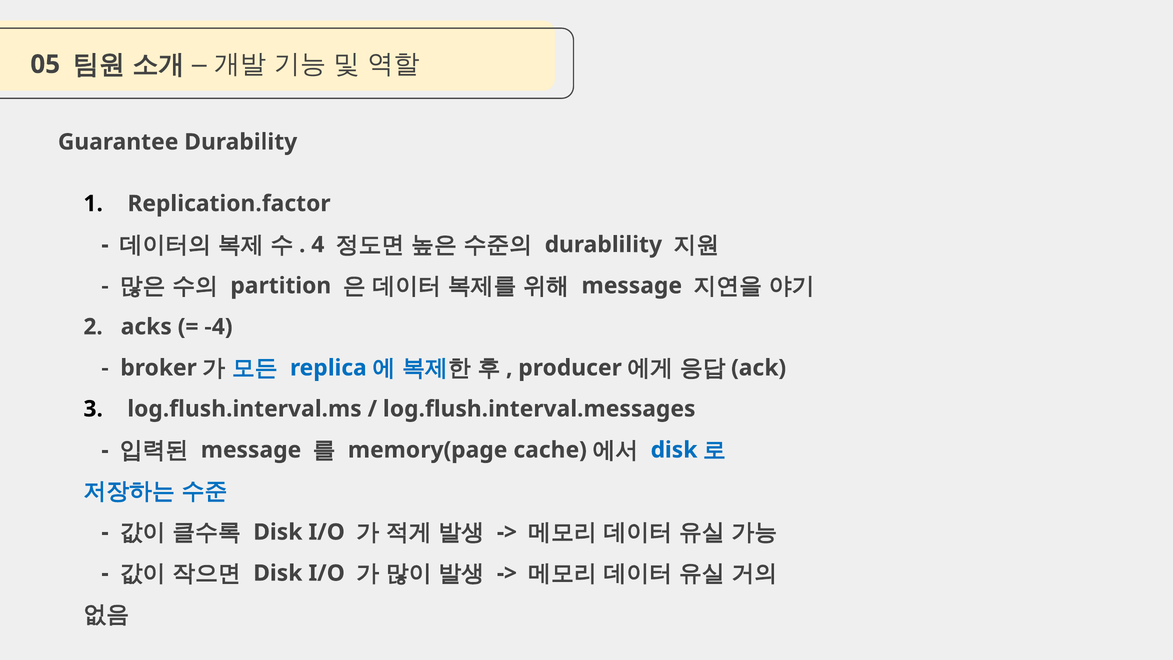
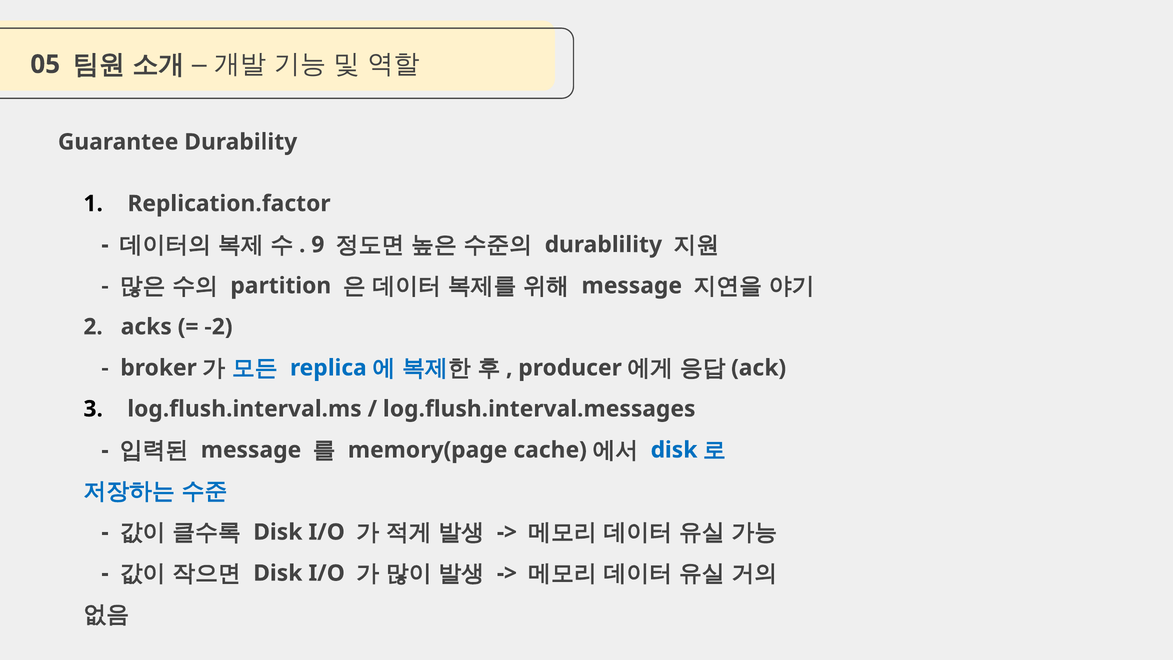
4: 4 -> 9
-4: -4 -> -2
